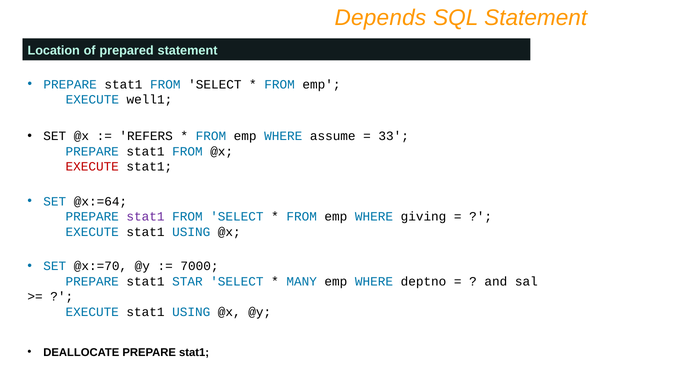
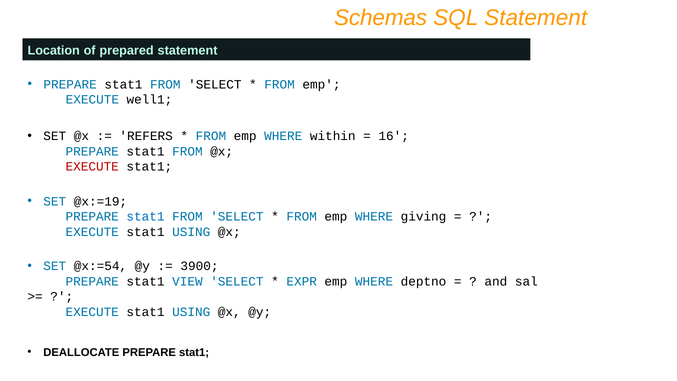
Depends: Depends -> Schemas
assume: assume -> within
33: 33 -> 16
@x:=64: @x:=64 -> @x:=19
stat1 at (146, 217) colour: purple -> blue
@x:=70: @x:=70 -> @x:=54
7000: 7000 -> 3900
STAR: STAR -> VIEW
MANY: MANY -> EXPR
